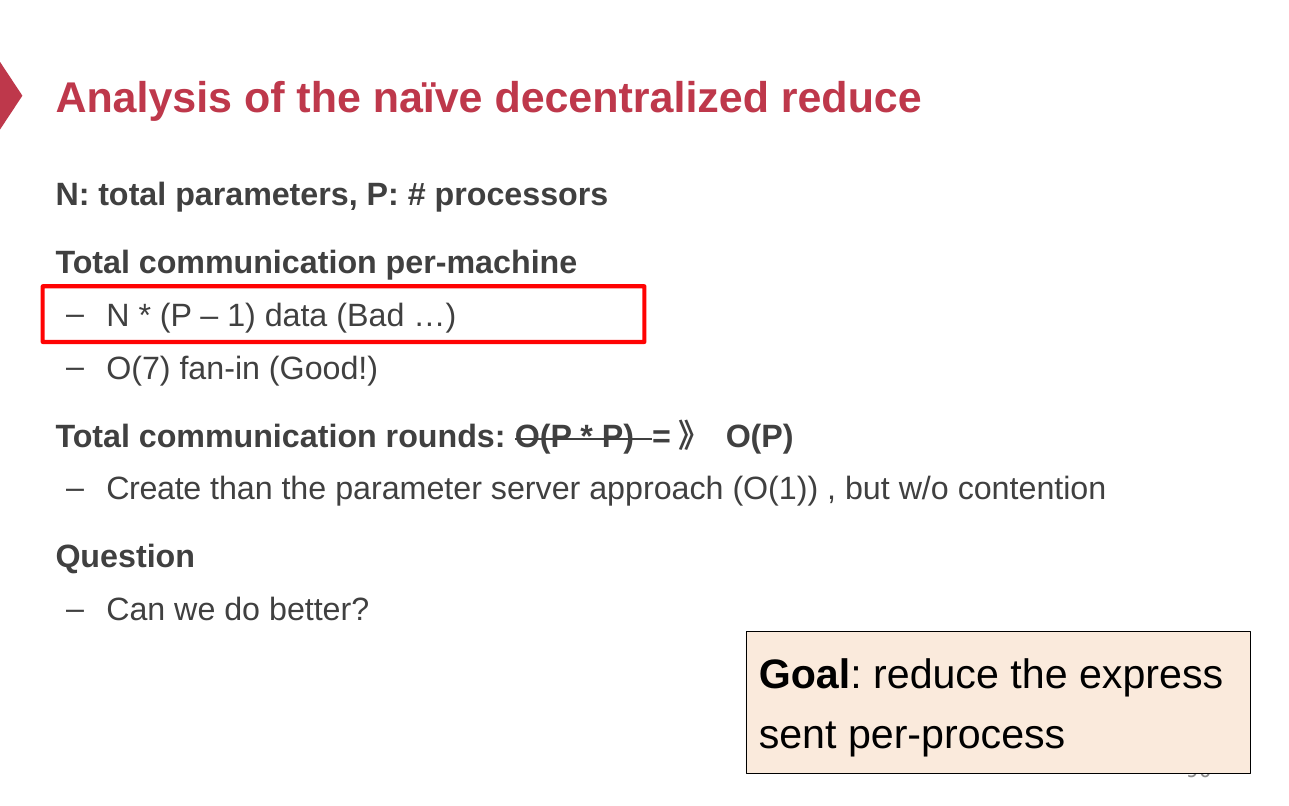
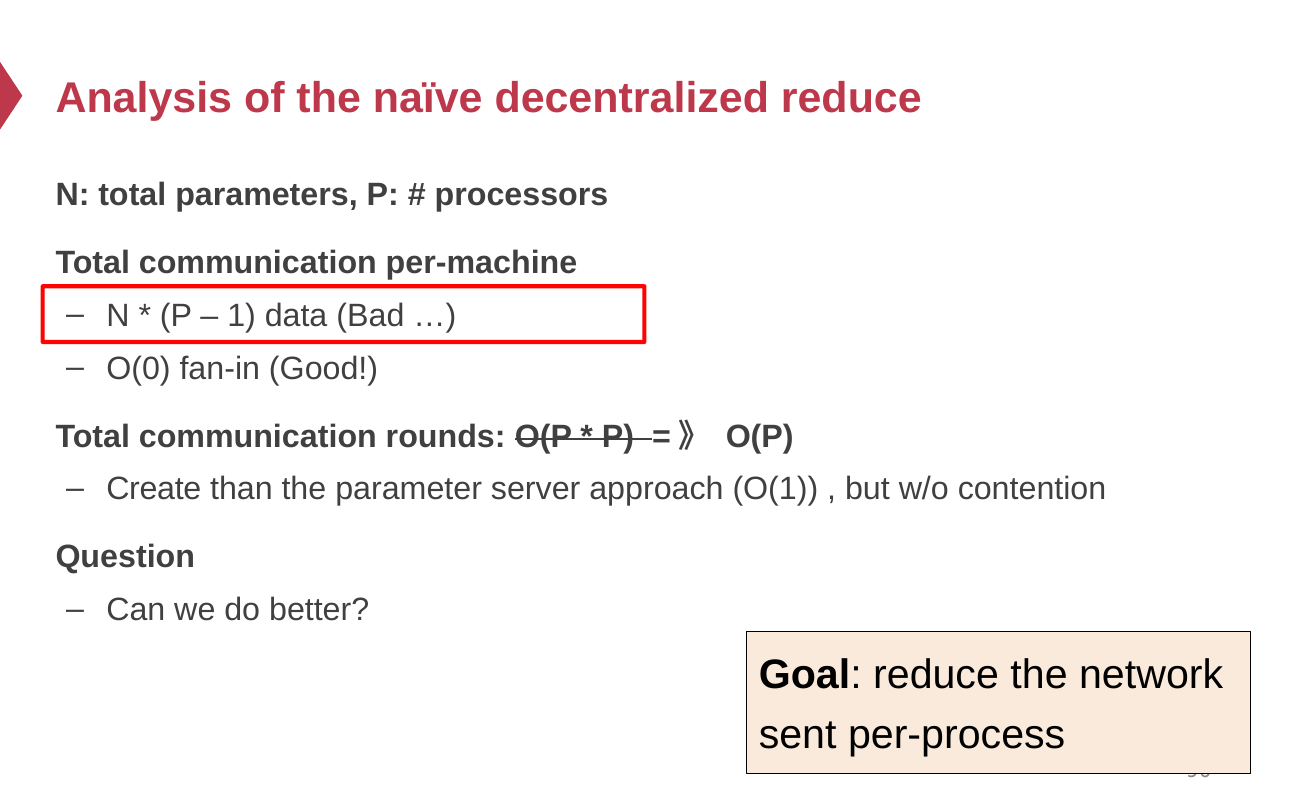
O(7: O(7 -> O(0
express: express -> network
